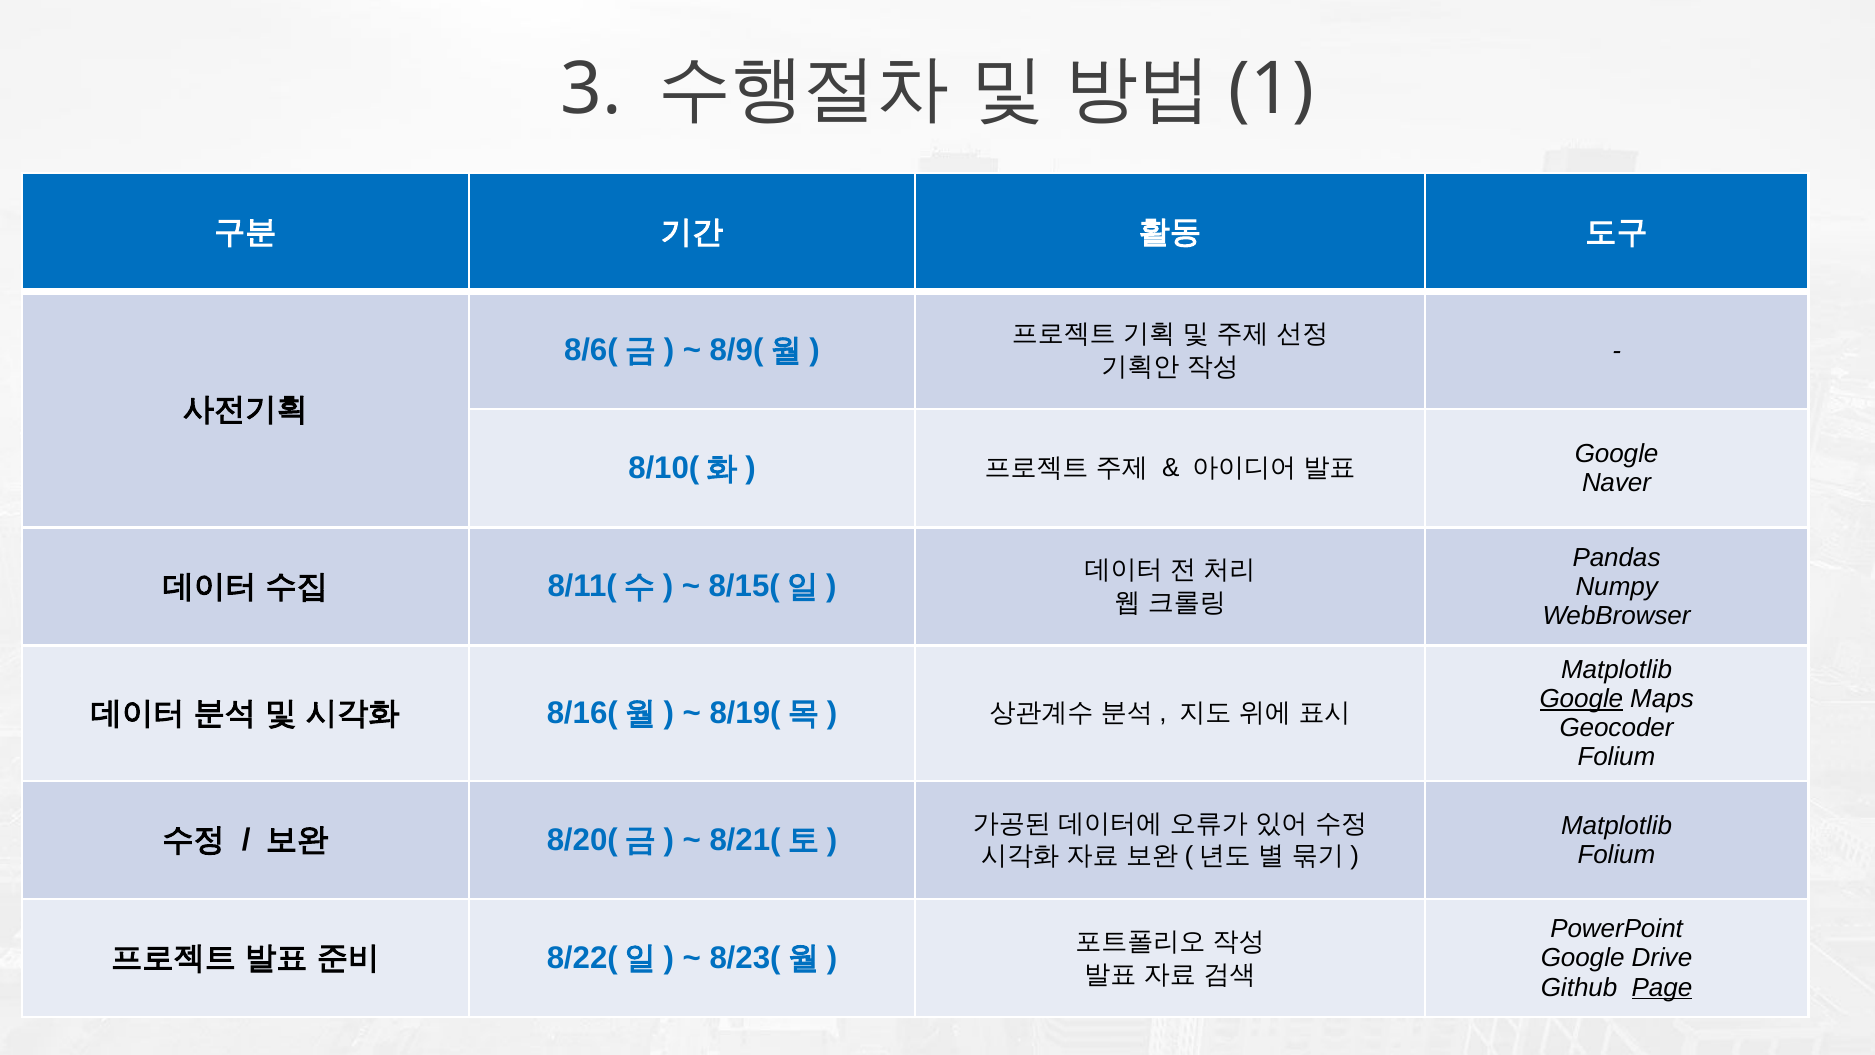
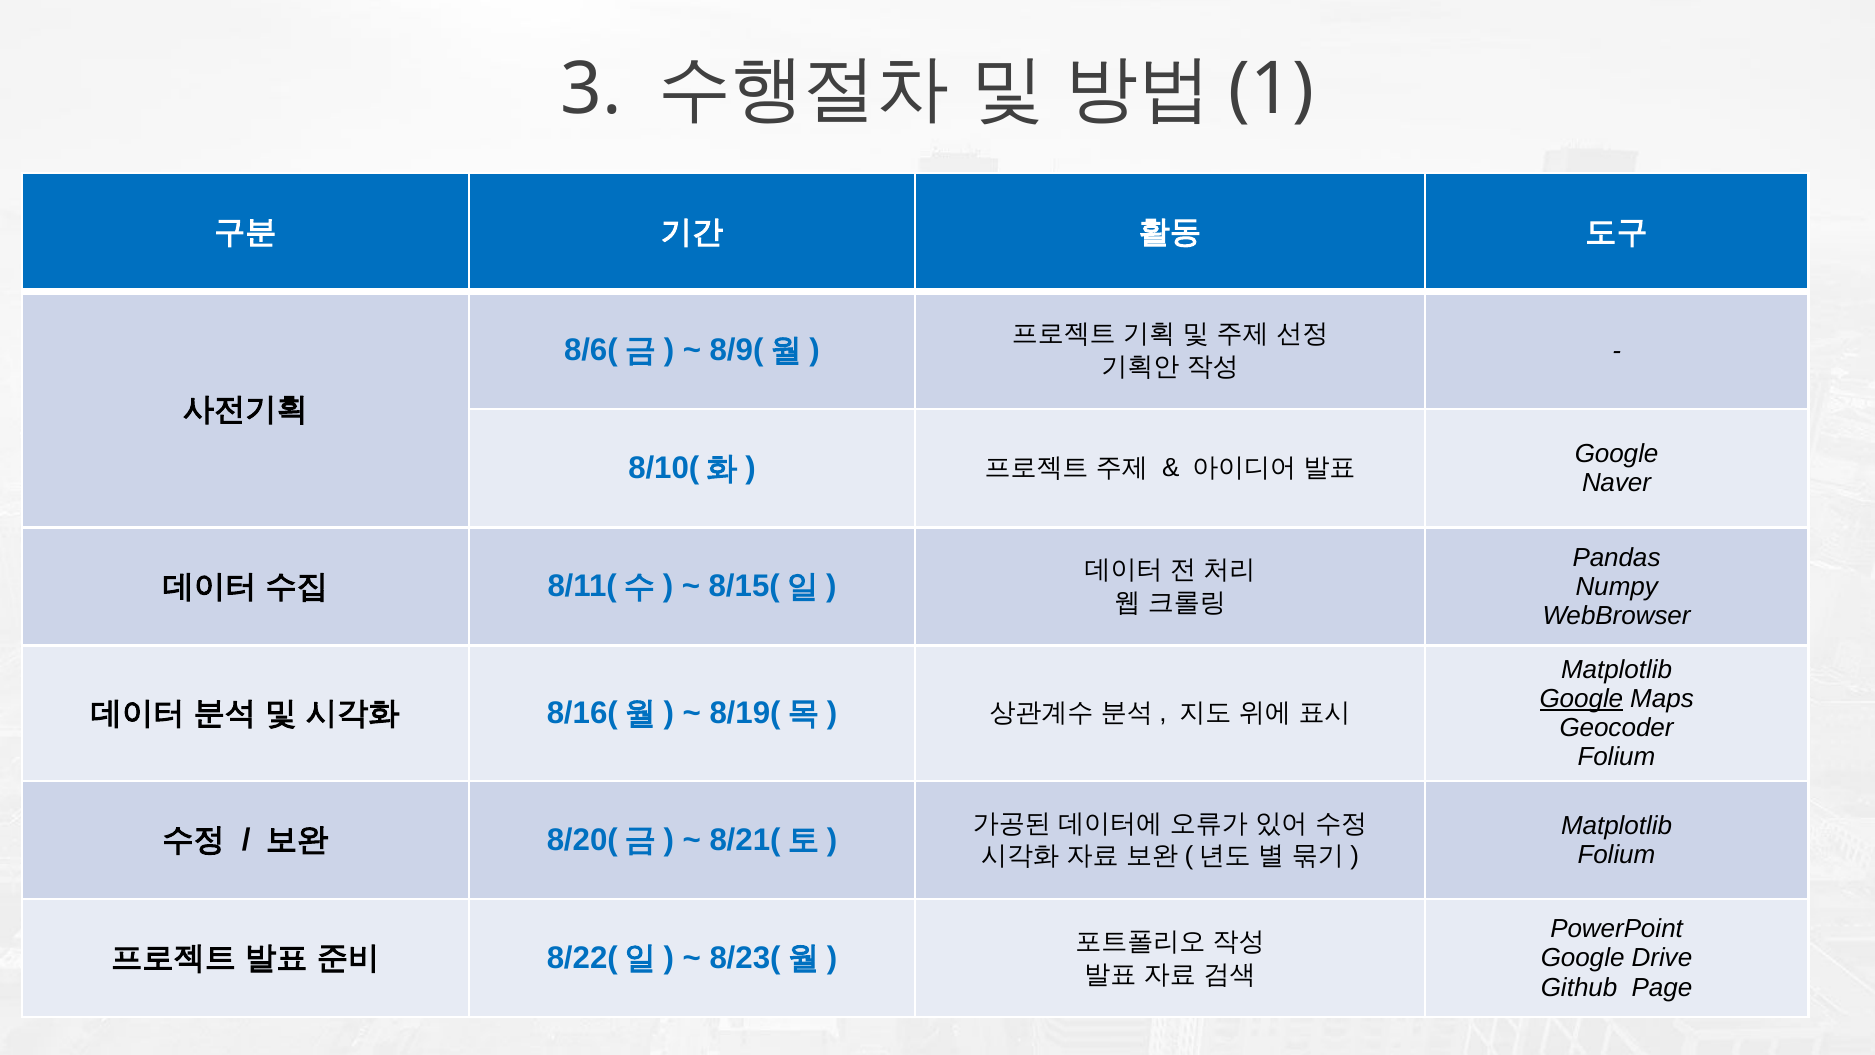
Page underline: present -> none
